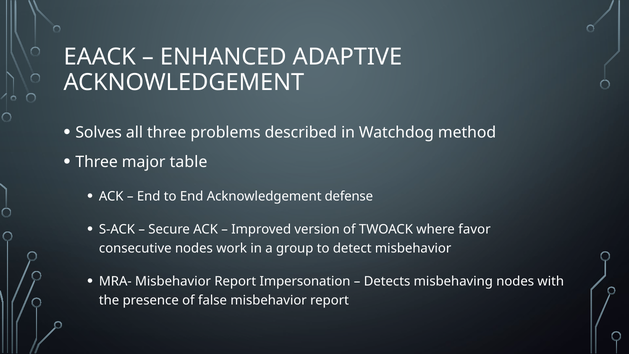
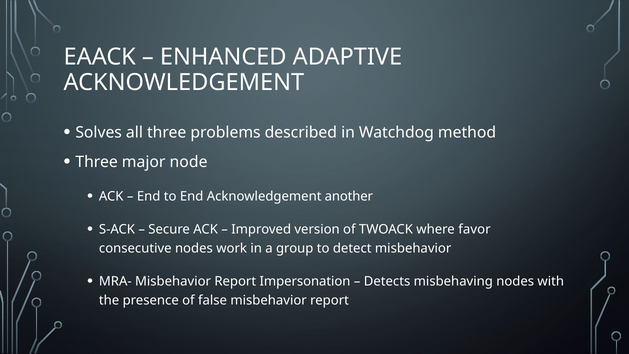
table: table -> node
defense: defense -> another
